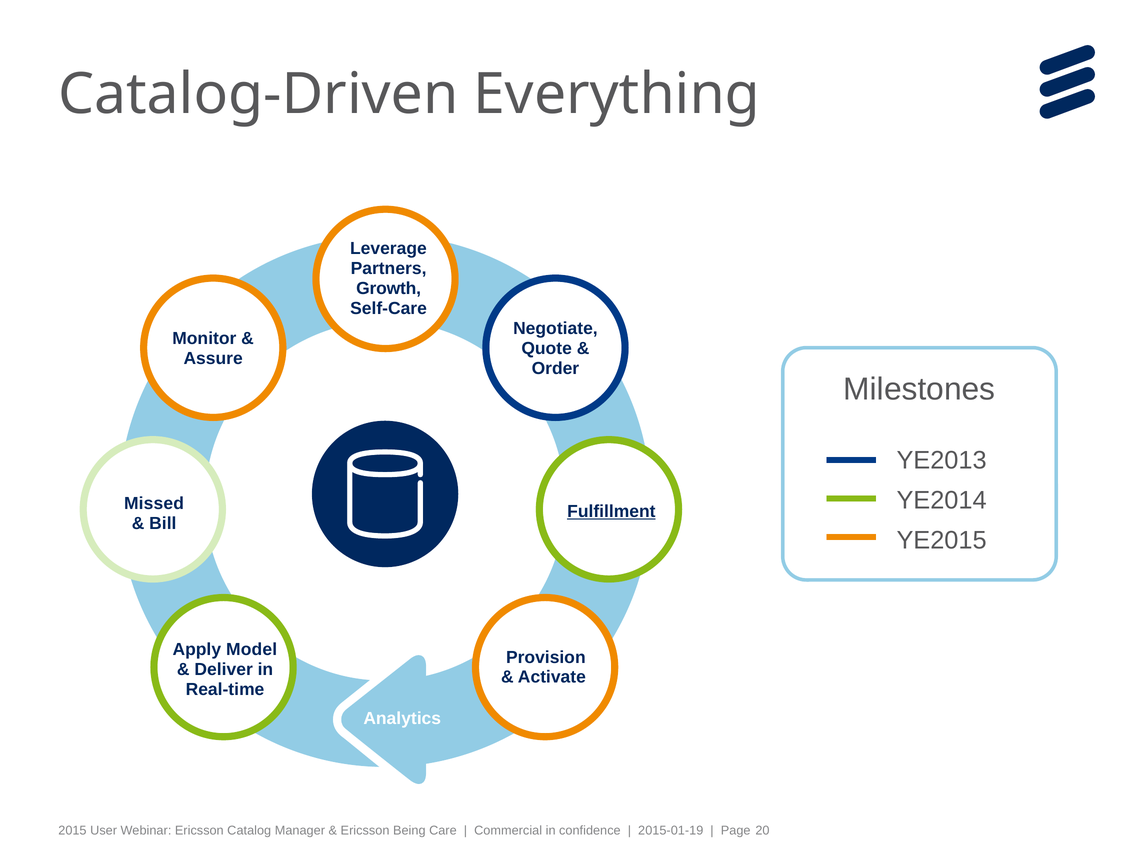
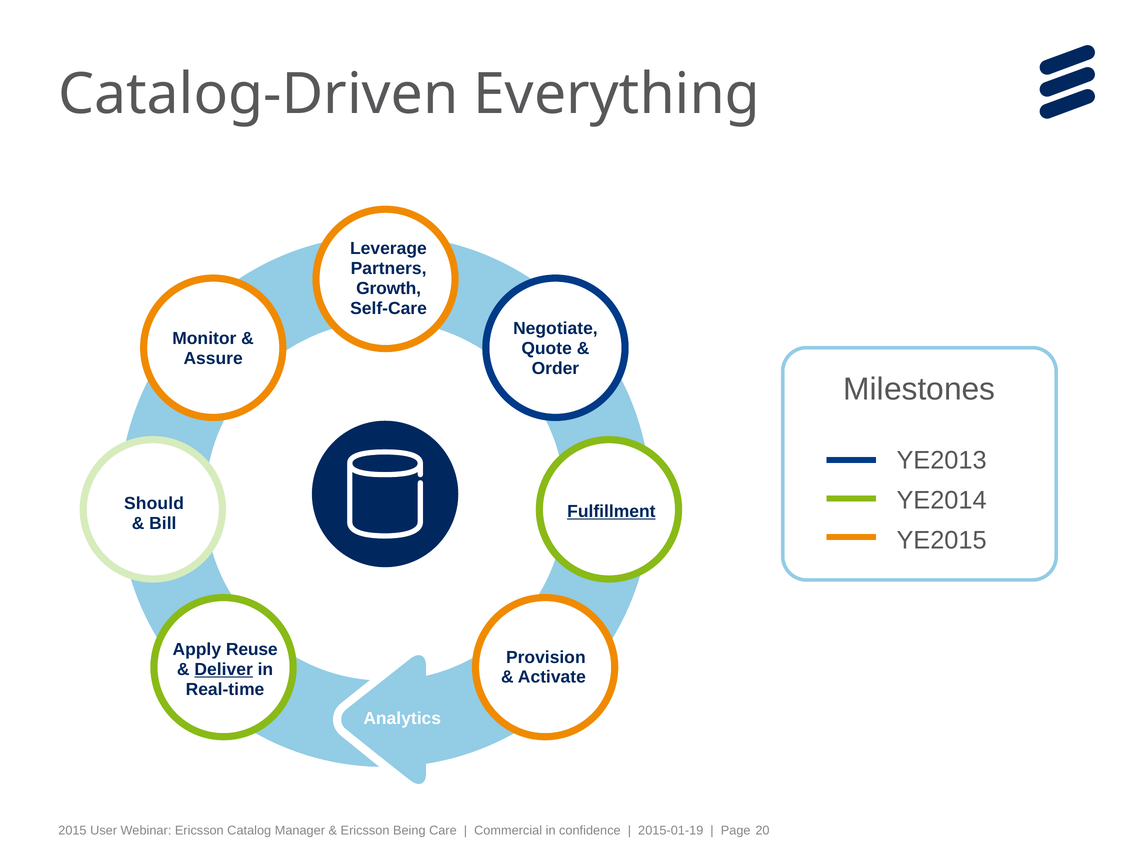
Missed: Missed -> Should
Model: Model -> Reuse
Deliver underline: none -> present
